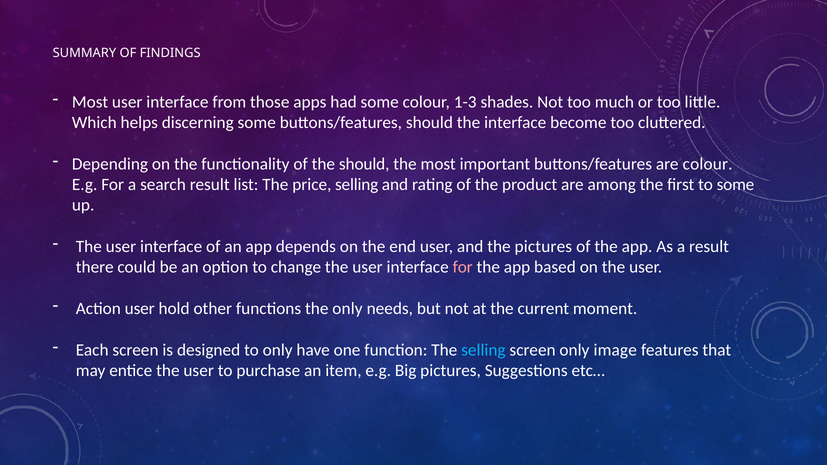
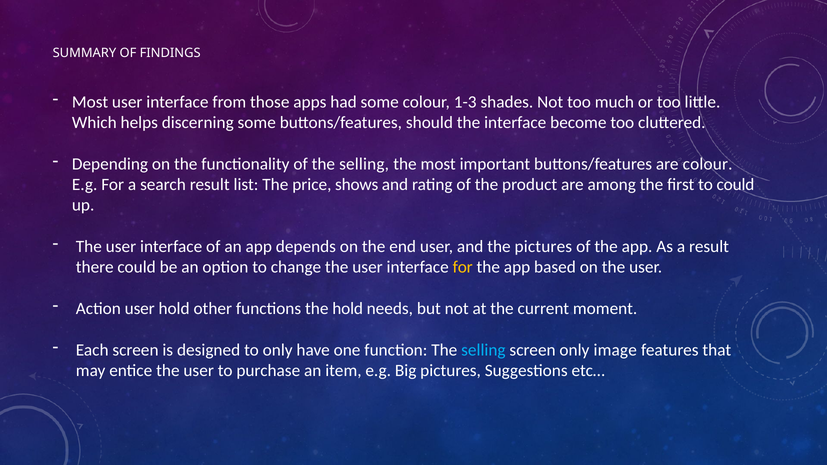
of the should: should -> selling
price selling: selling -> shows
to some: some -> could
for at (463, 267) colour: pink -> yellow
the only: only -> hold
